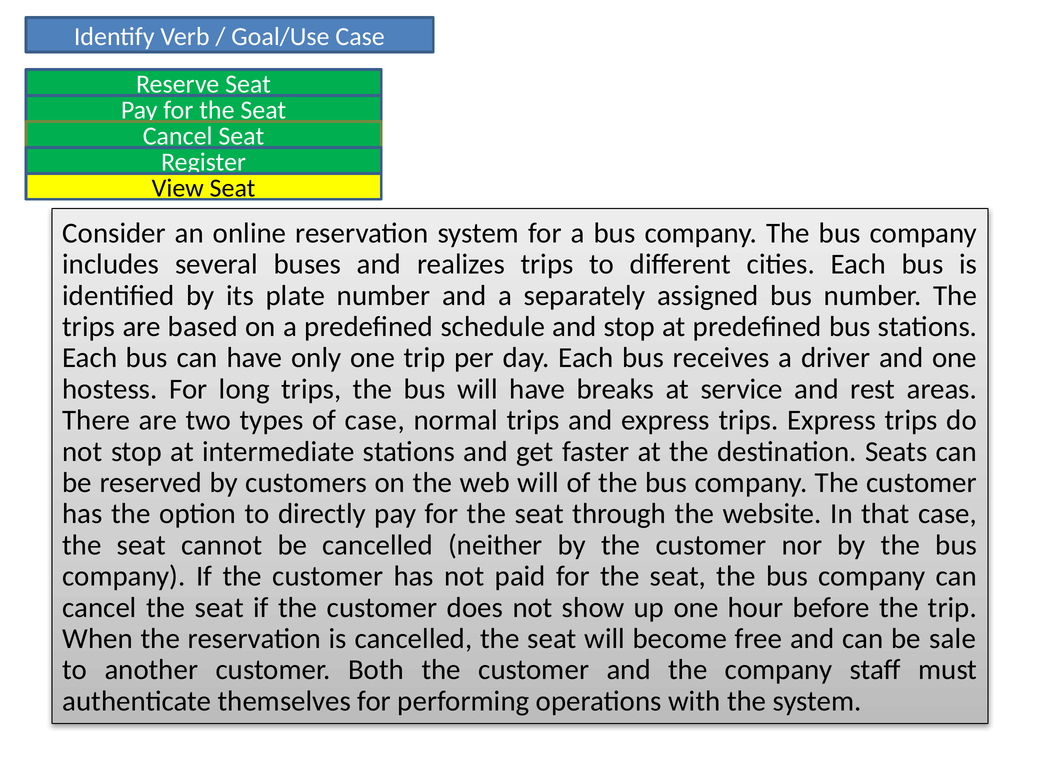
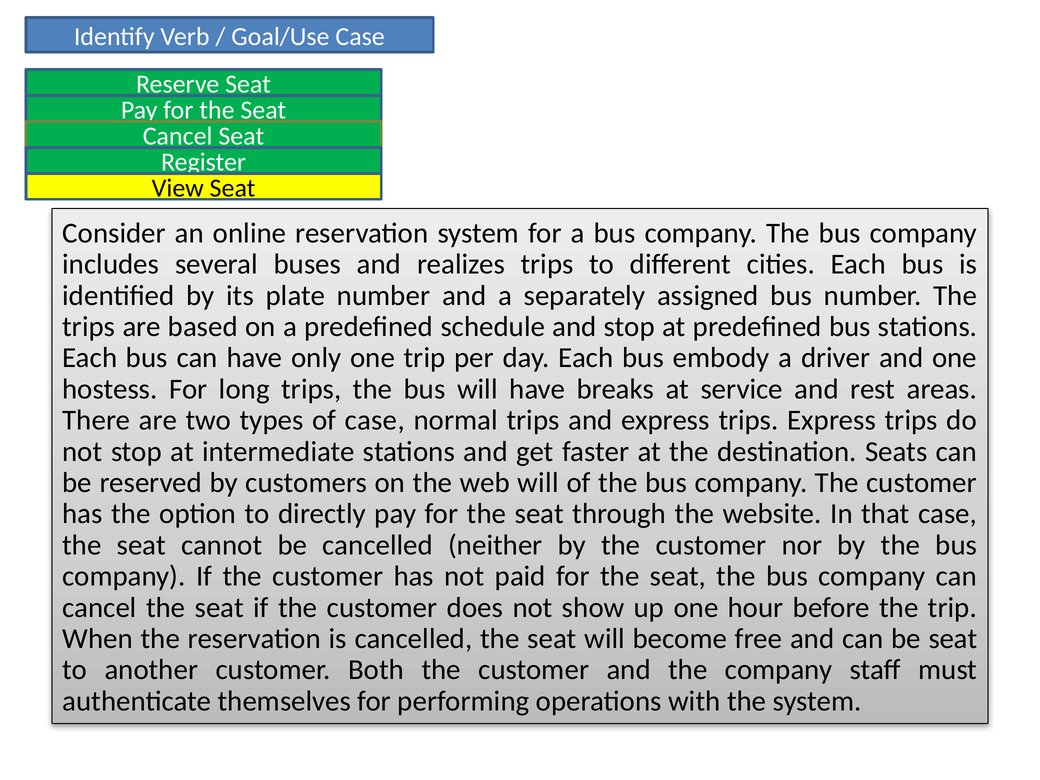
receives: receives -> embody
be sale: sale -> seat
